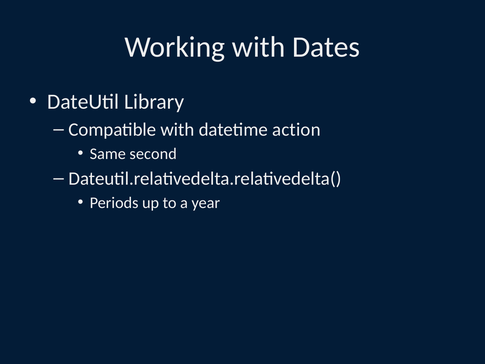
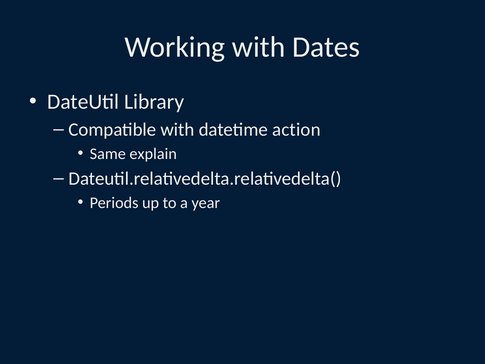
second: second -> explain
